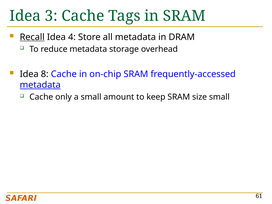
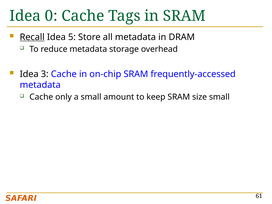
3: 3 -> 0
4: 4 -> 5
8: 8 -> 3
metadata at (40, 85) underline: present -> none
